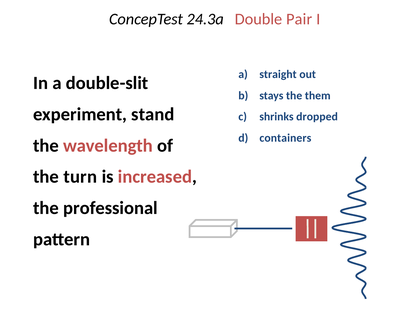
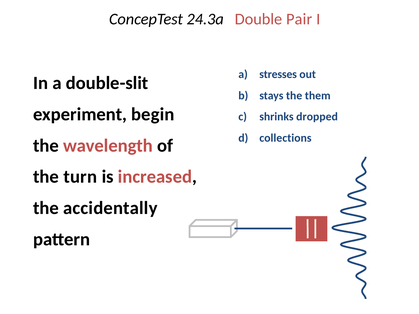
straight: straight -> stresses
stand: stand -> begin
containers: containers -> collections
professional: professional -> accidentally
